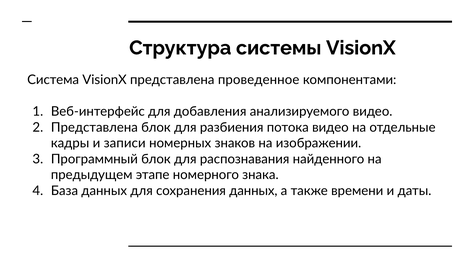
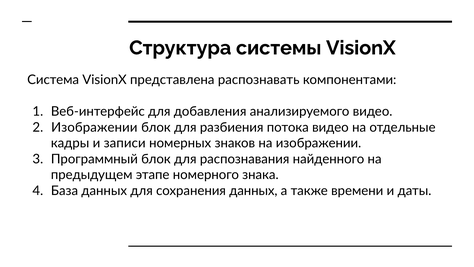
проведенное: проведенное -> распознавать
Представлена at (94, 127): Представлена -> Изображении
